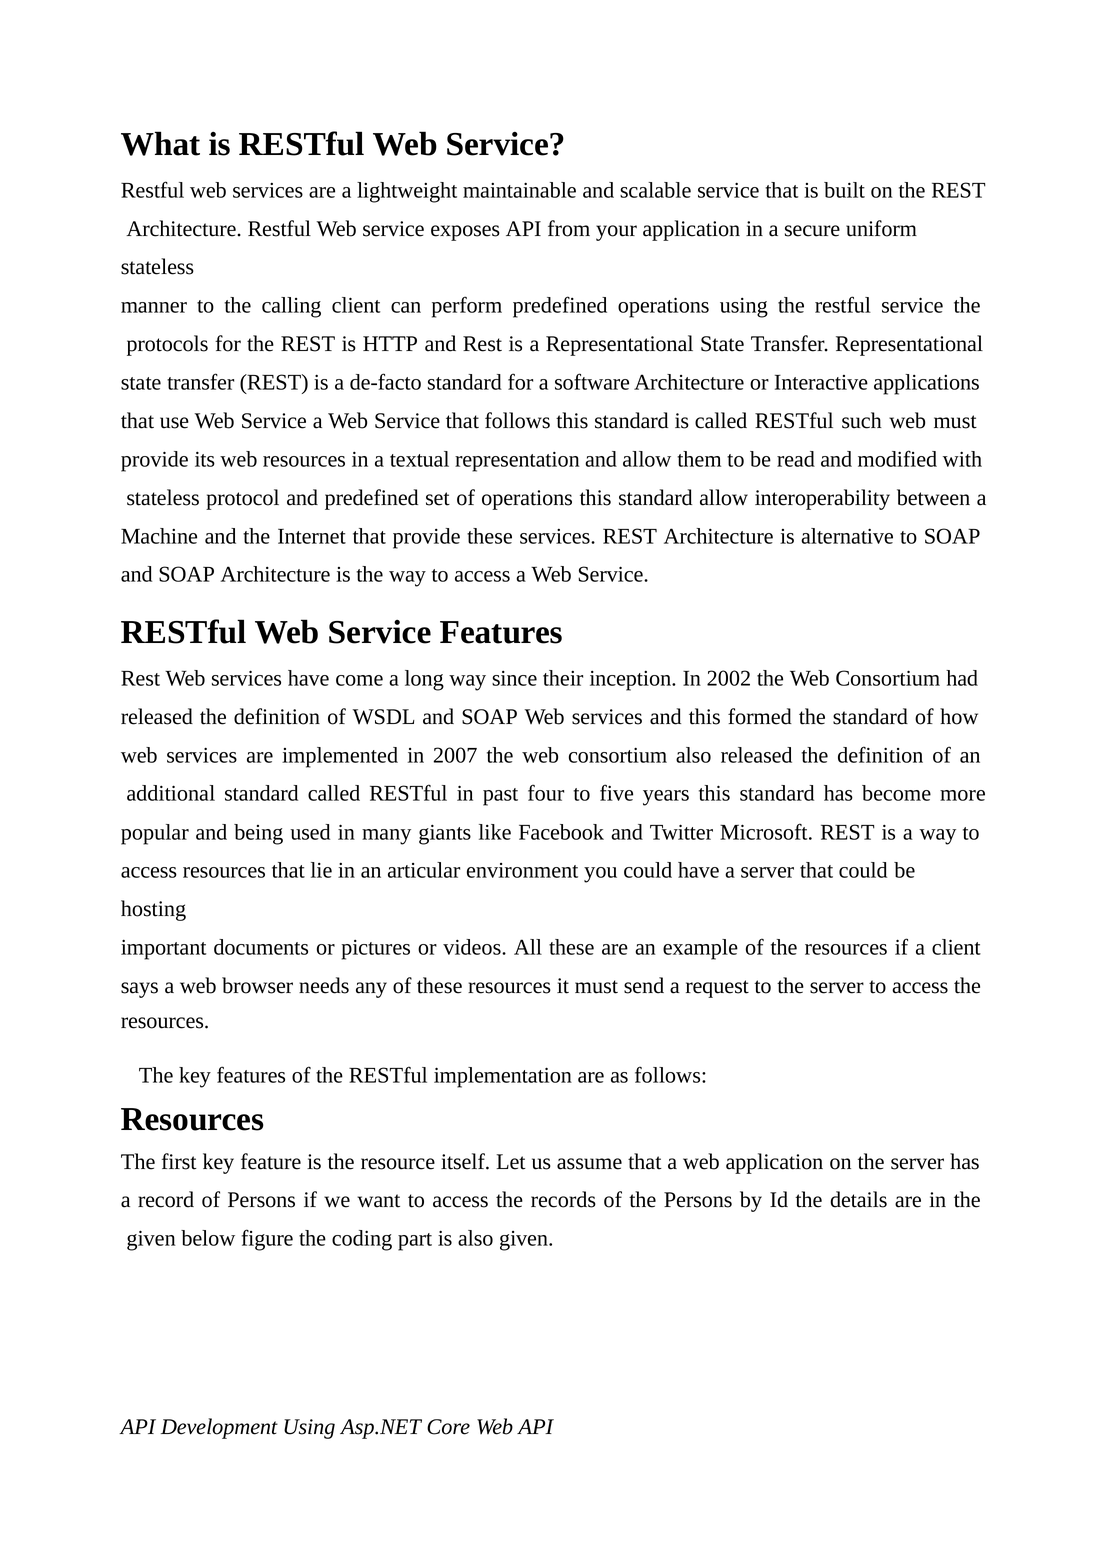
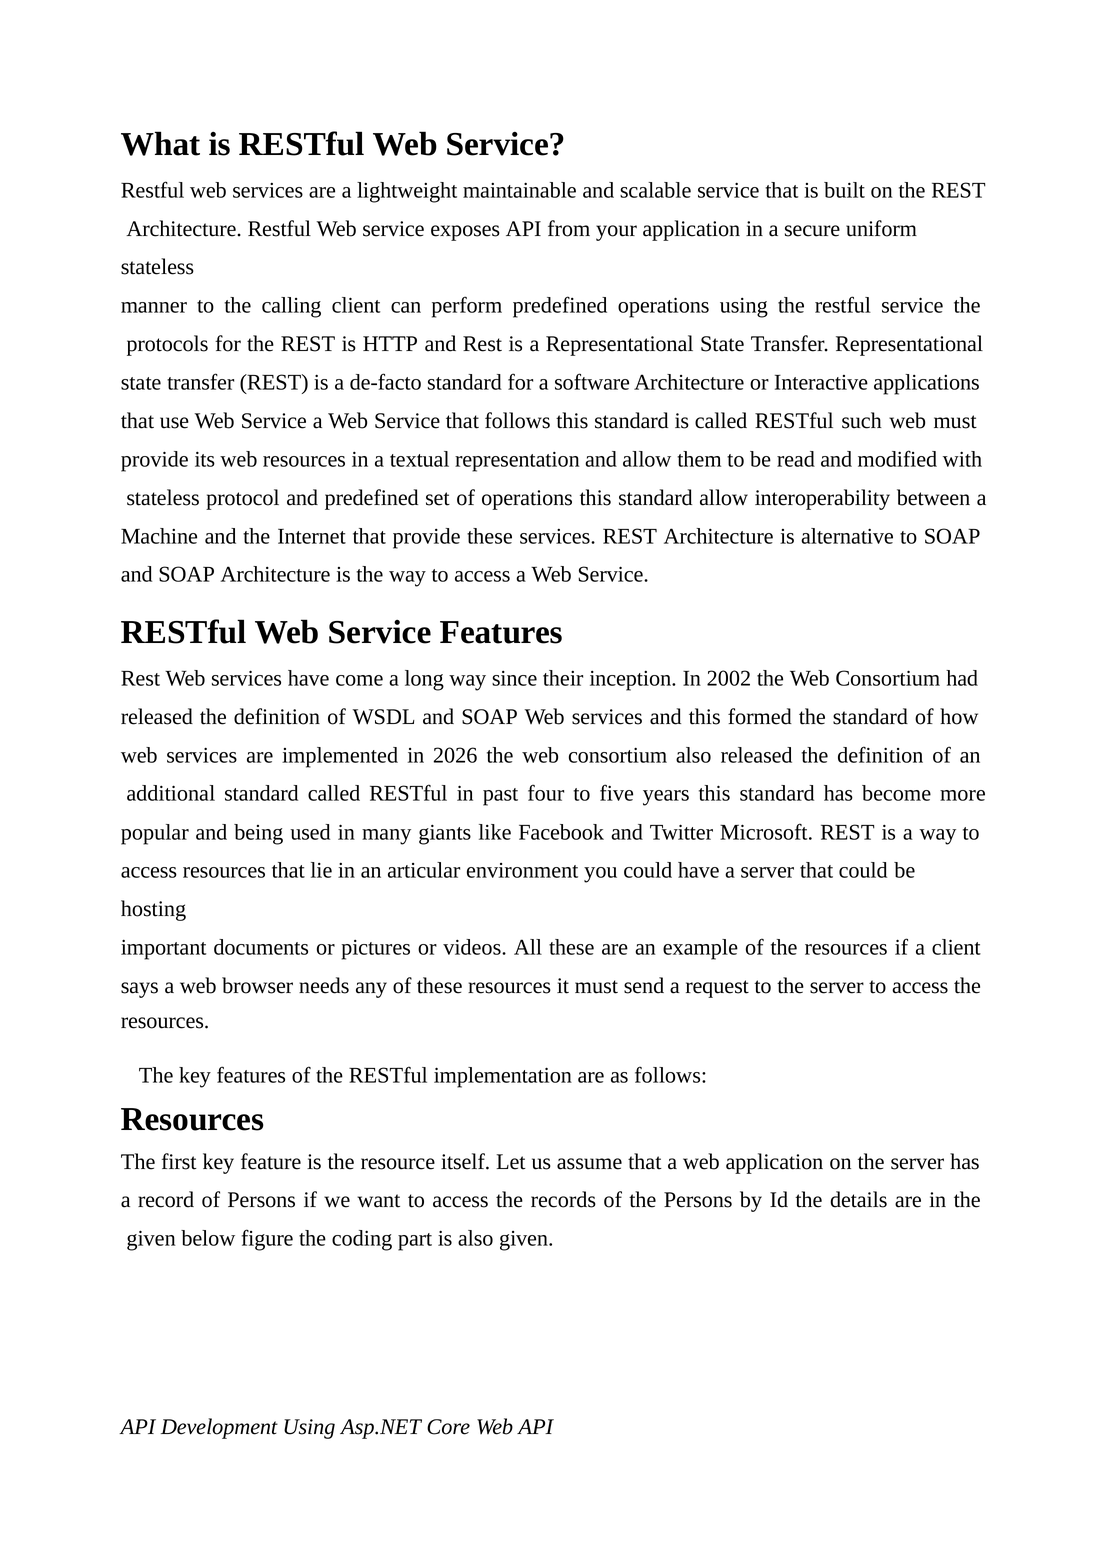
2007: 2007 -> 2026
